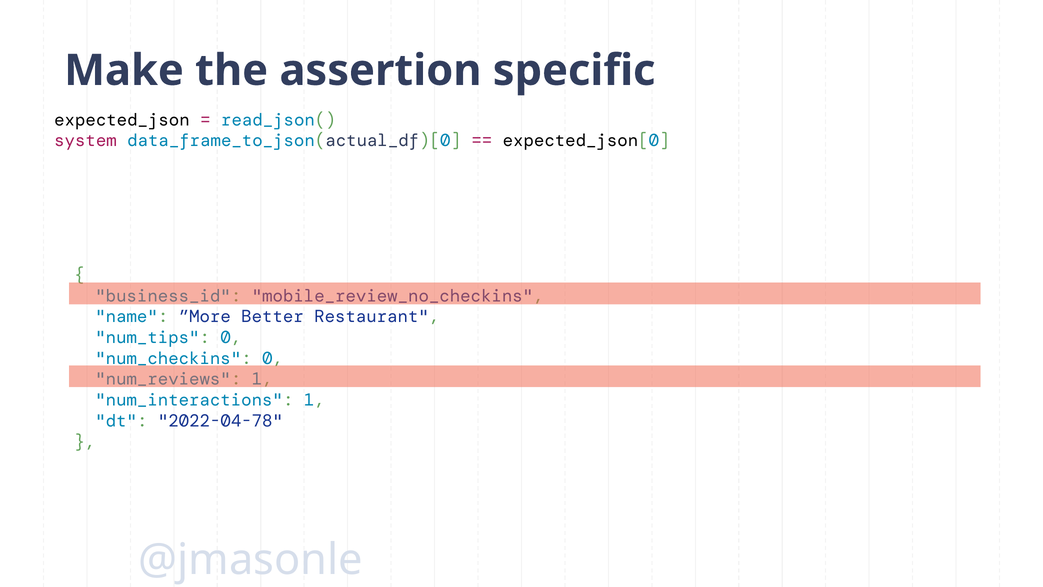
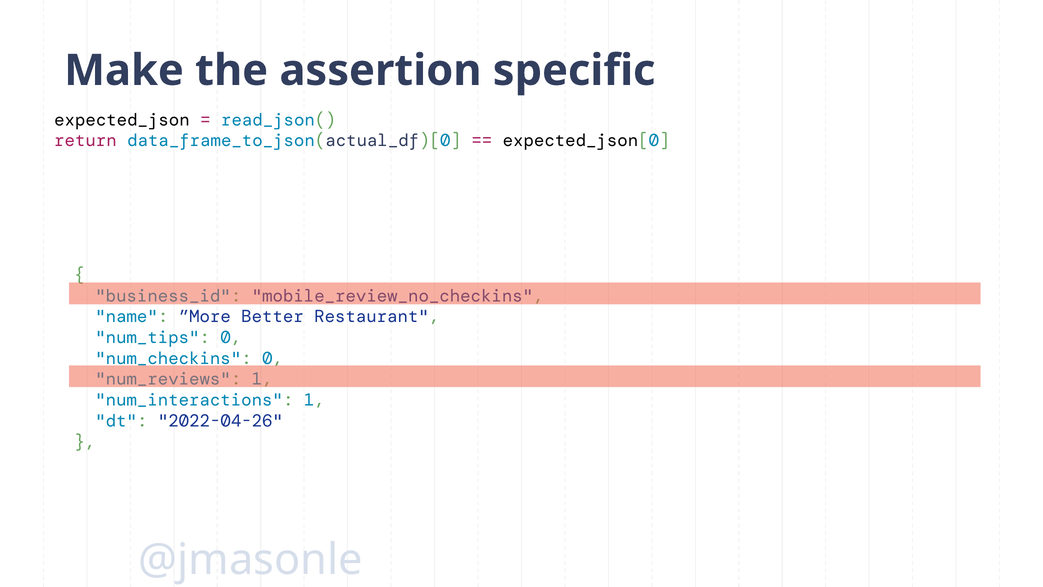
system: system -> return
2022-04-78: 2022-04-78 -> 2022-04-26
